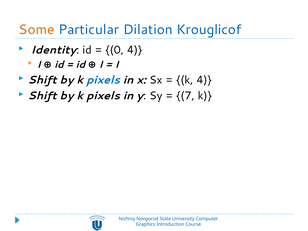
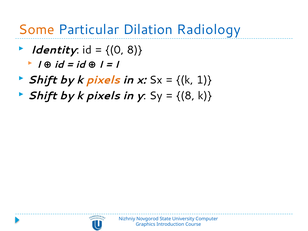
Krouglicof: Krouglicof -> Radiology
0 4: 4 -> 8
pixels at (103, 80) colour: blue -> orange
k 4: 4 -> 1
7 at (185, 96): 7 -> 8
